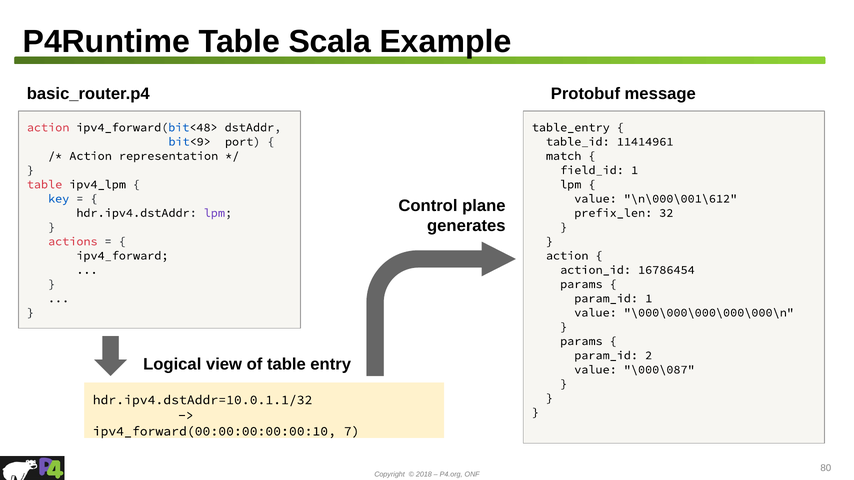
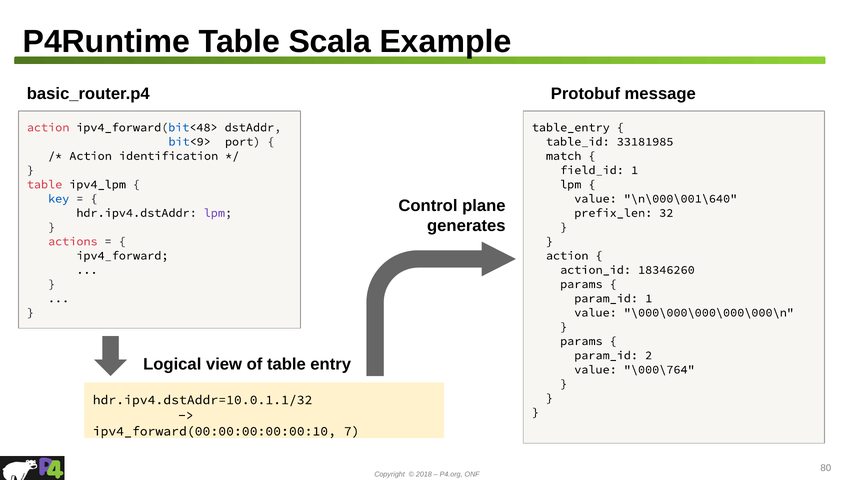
11414961: 11414961 -> 33181985
representation: representation -> identification
\n\000\001\612: \n\000\001\612 -> \n\000\001\640
16786454: 16786454 -> 18346260
\000\087: \000\087 -> \000\764
